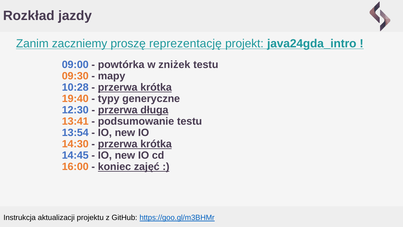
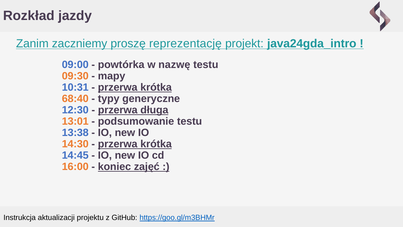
zniżek: zniżek -> nazwę
10:28: 10:28 -> 10:31
19:40: 19:40 -> 68:40
13:41: 13:41 -> 13:01
13:54: 13:54 -> 13:38
